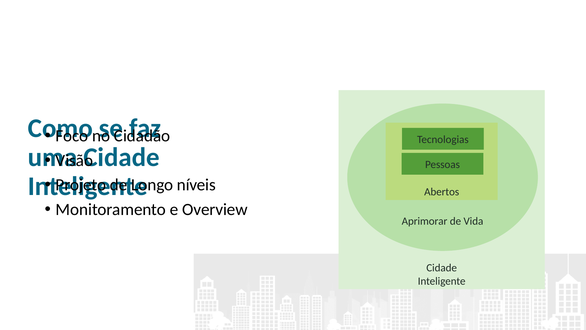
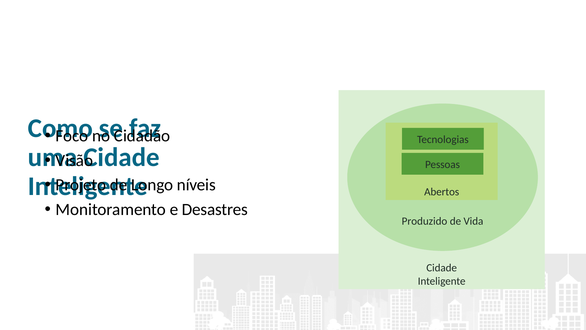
Overview: Overview -> Desastres
Aprimorar: Aprimorar -> Produzido
